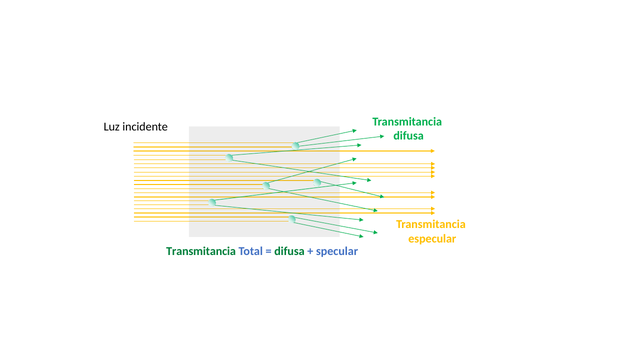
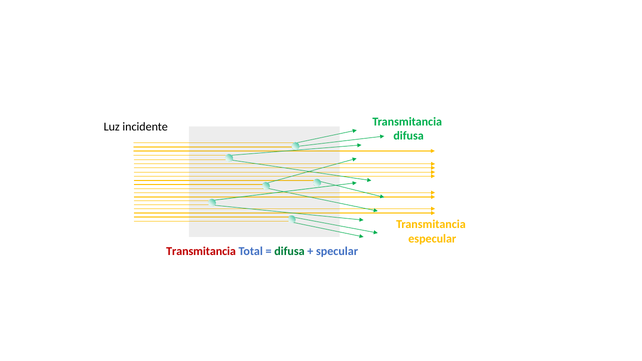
Transmitancia at (201, 251) colour: green -> red
